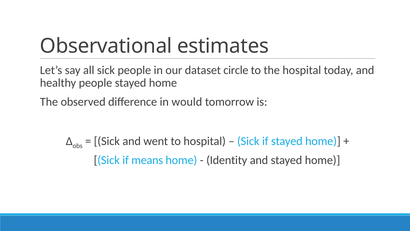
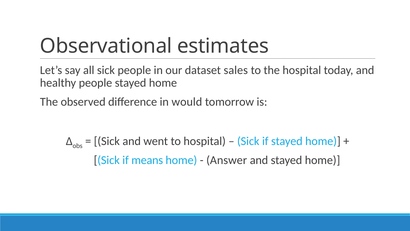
circle: circle -> sales
Identity: Identity -> Answer
